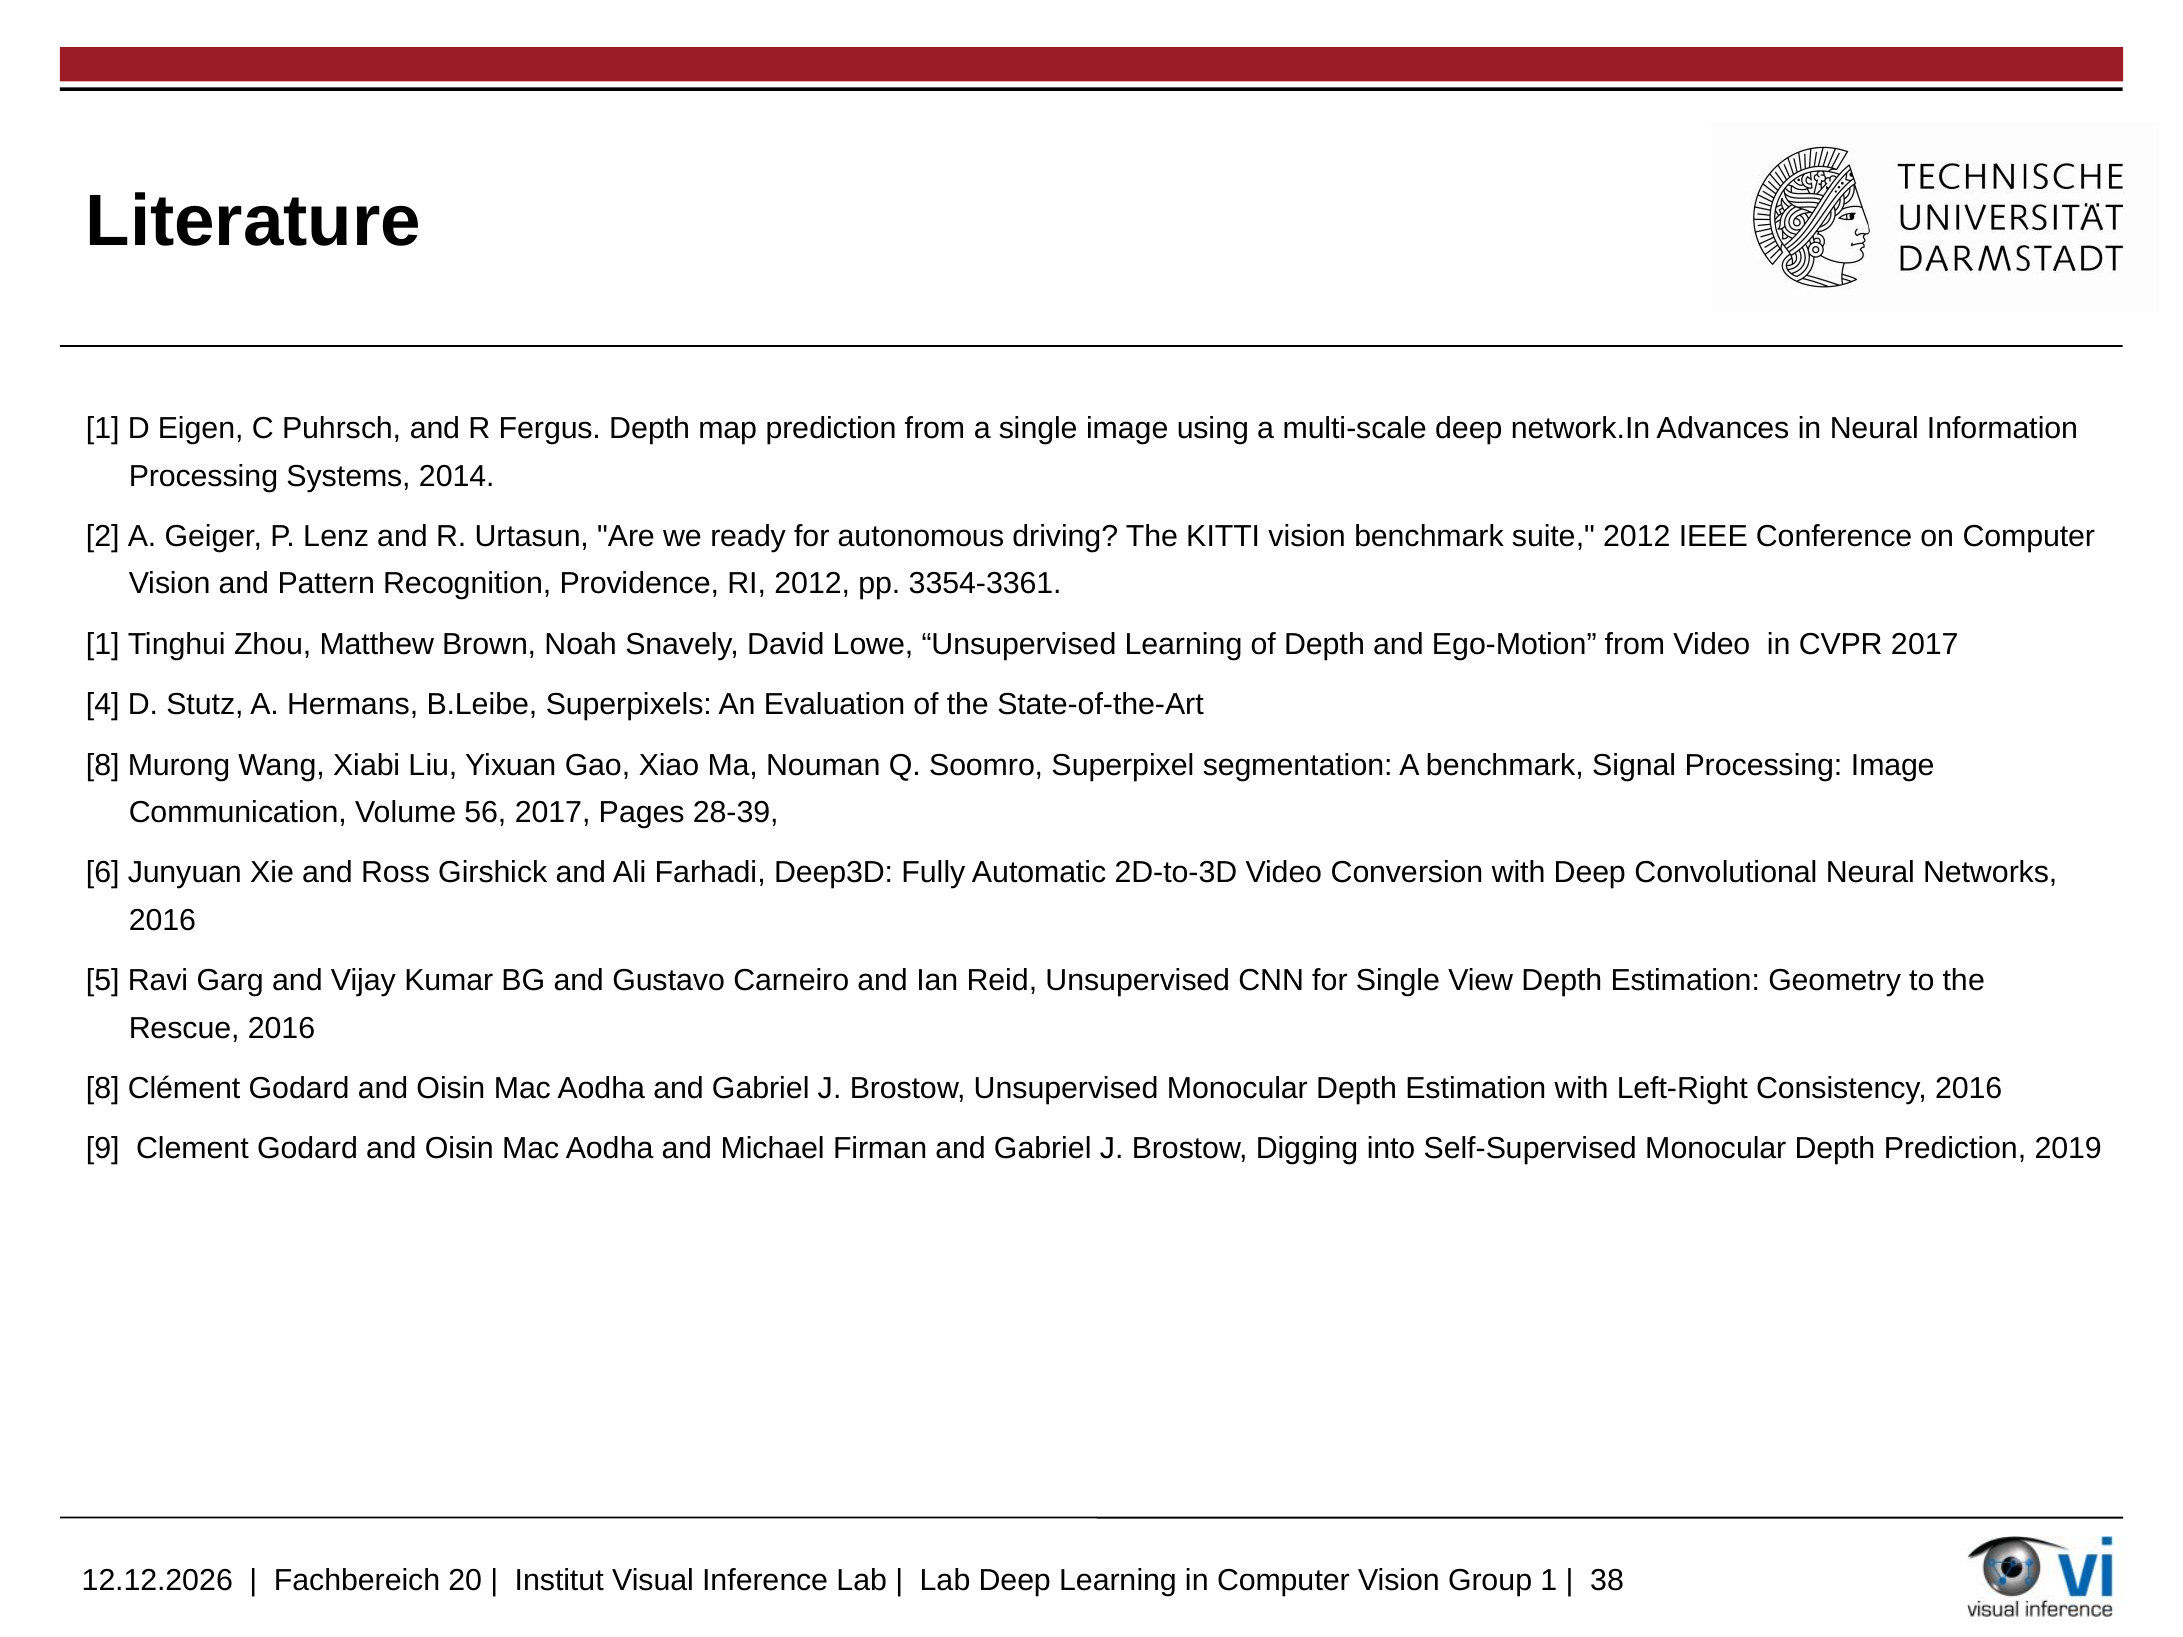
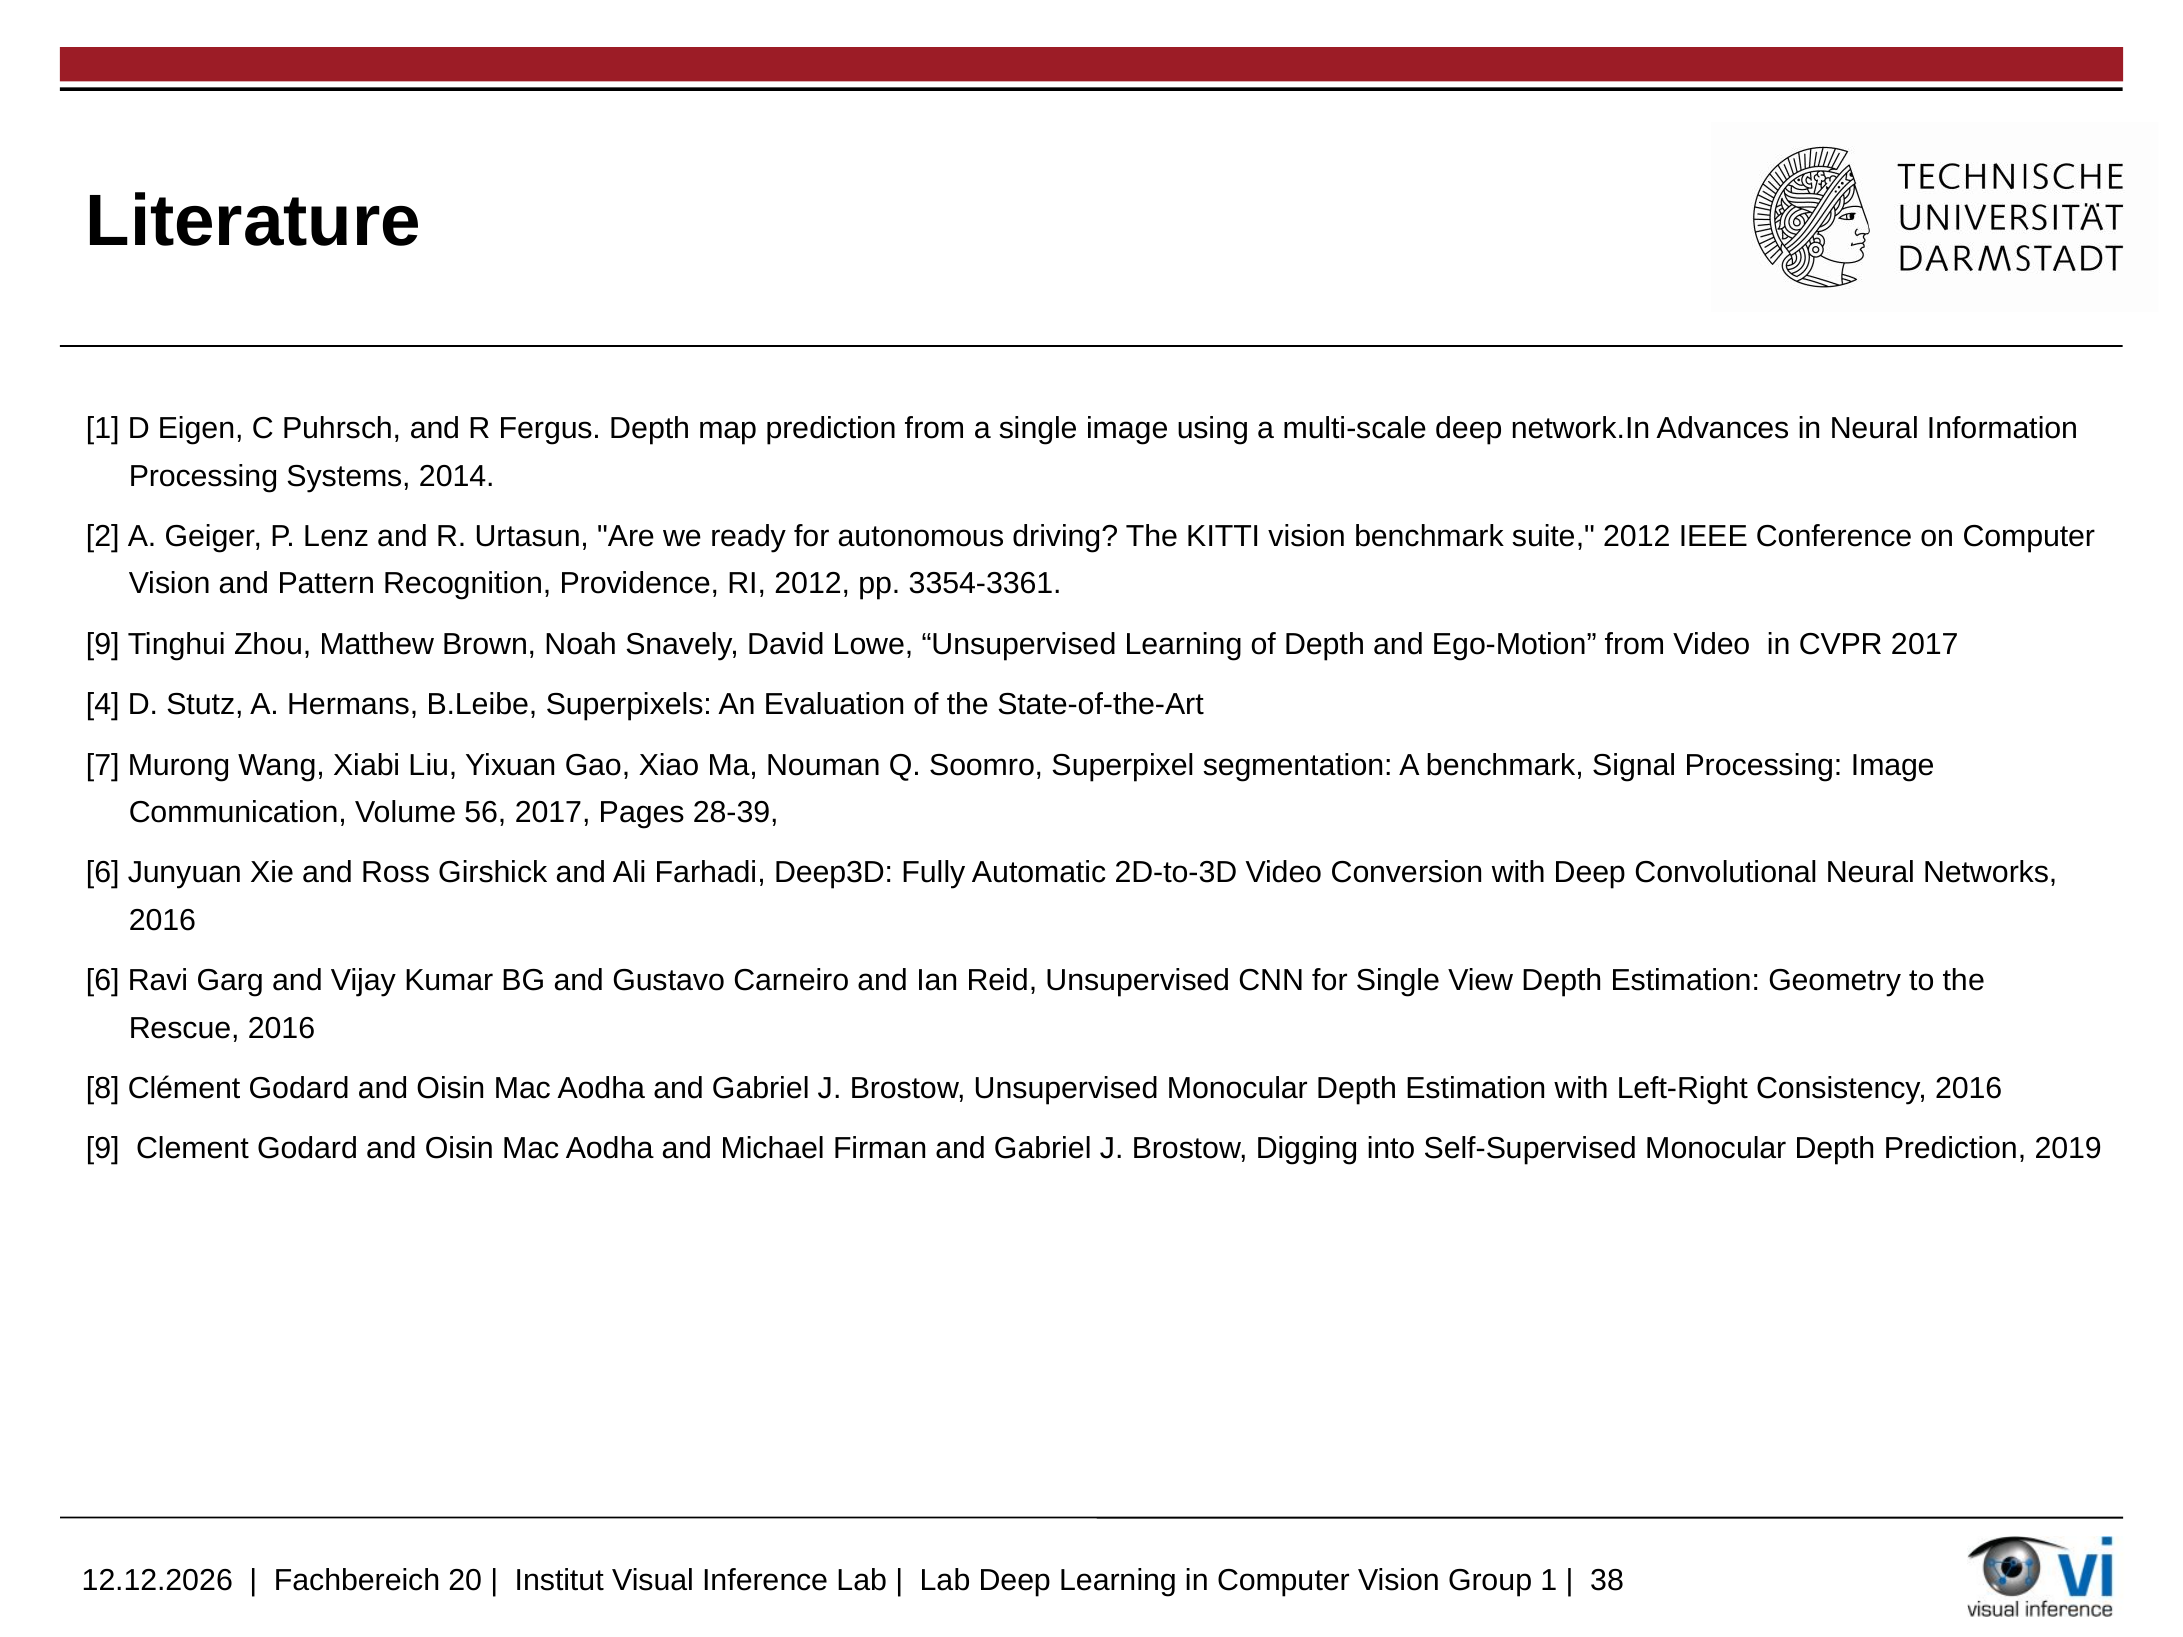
1 at (103, 644): 1 -> 9
8 at (103, 765): 8 -> 7
5 at (103, 981): 5 -> 6
